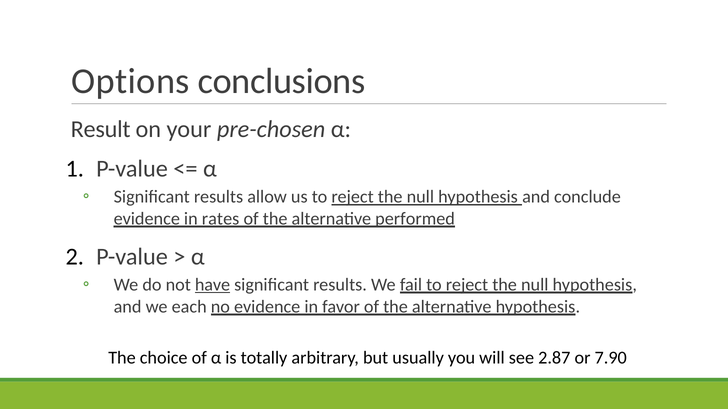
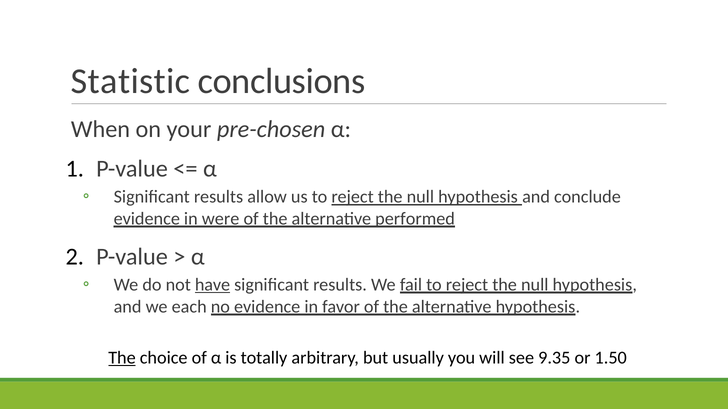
Options: Options -> Statistic
Result: Result -> When
rates: rates -> were
The at (122, 358) underline: none -> present
2.87: 2.87 -> 9.35
7.90: 7.90 -> 1.50
